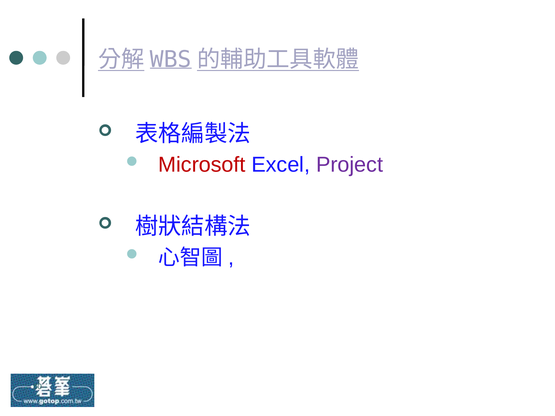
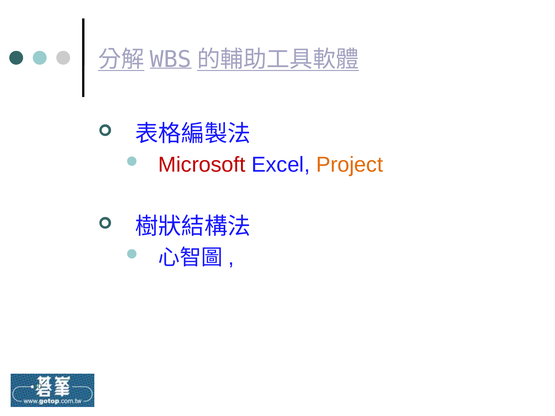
Project colour: purple -> orange
